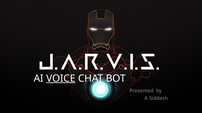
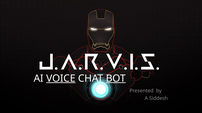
BOT underline: none -> present
